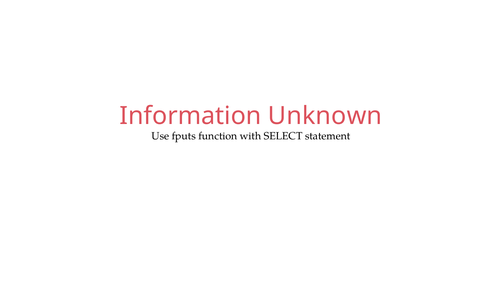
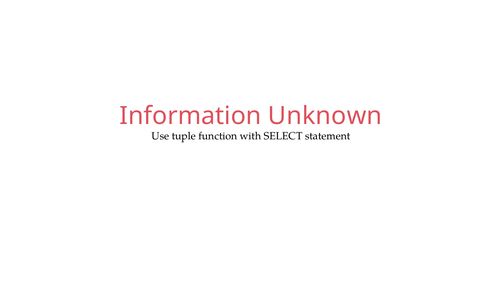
fputs: fputs -> tuple
